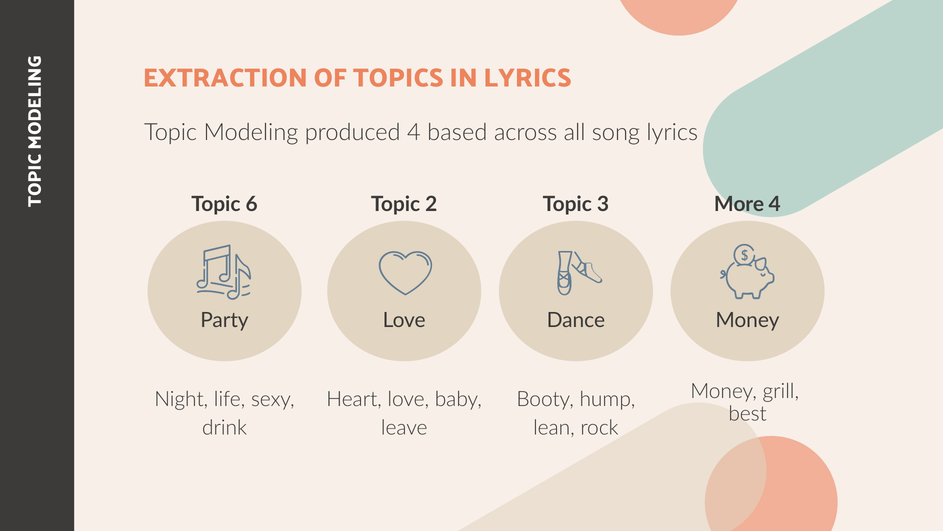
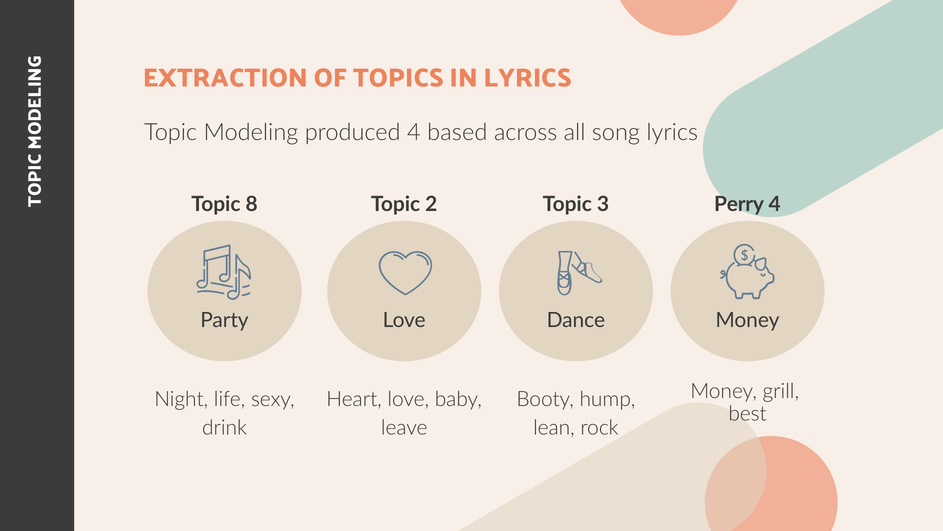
6: 6 -> 8
More: More -> Perry
